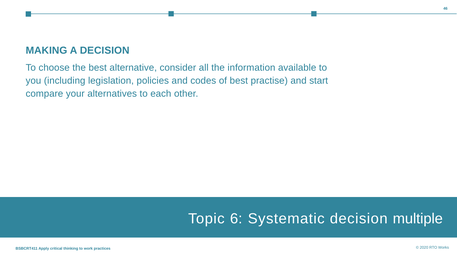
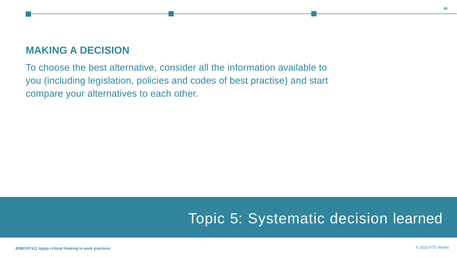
6: 6 -> 5
multiple: multiple -> learned
